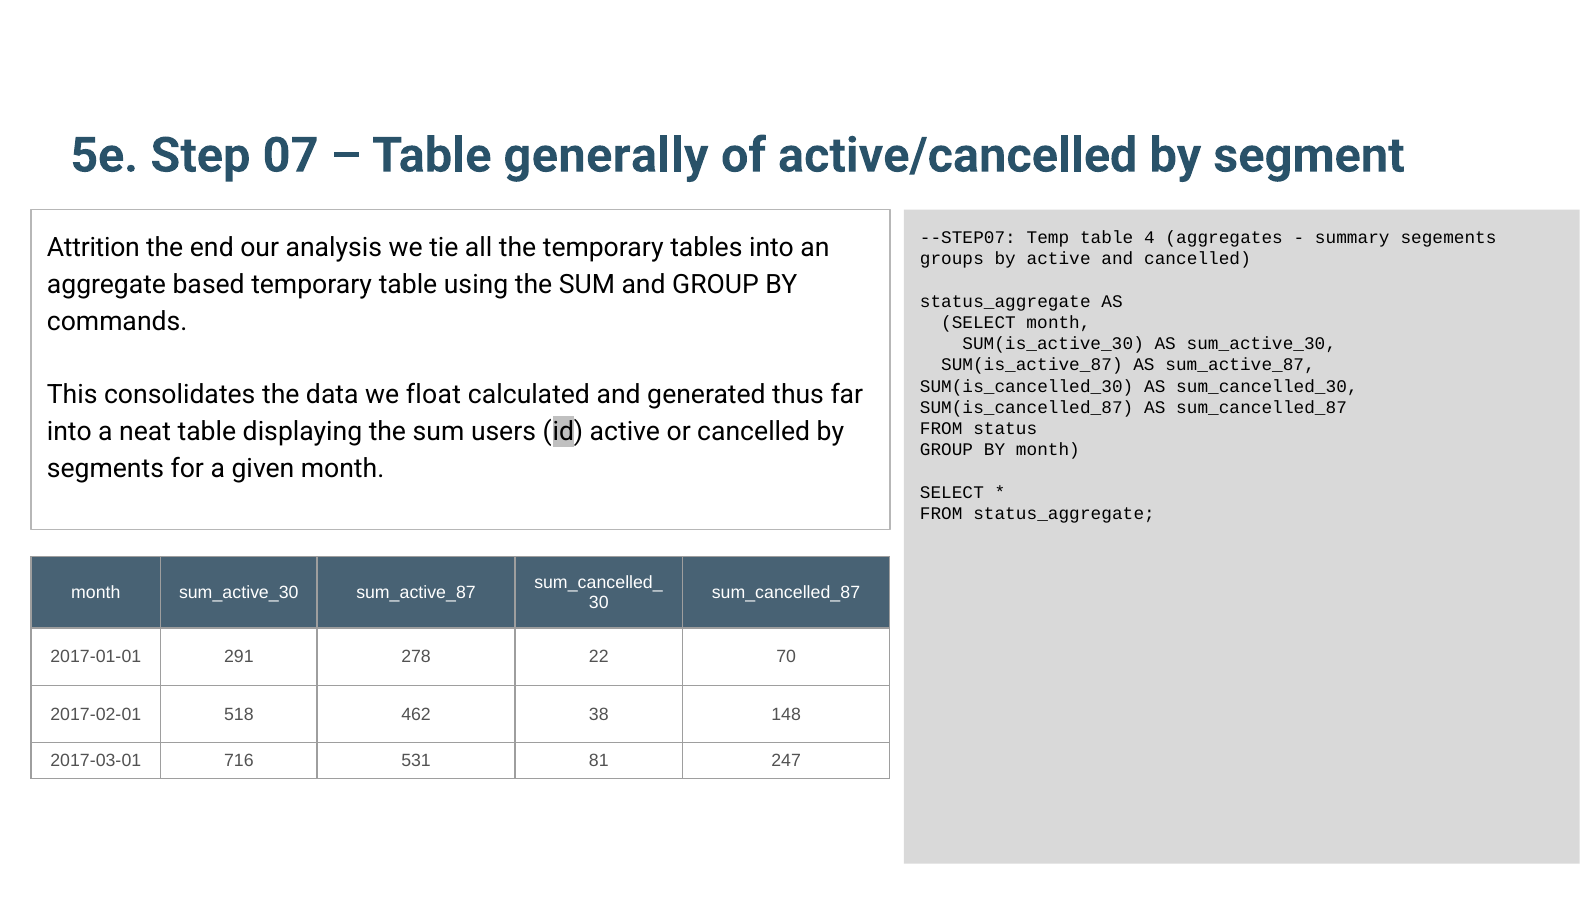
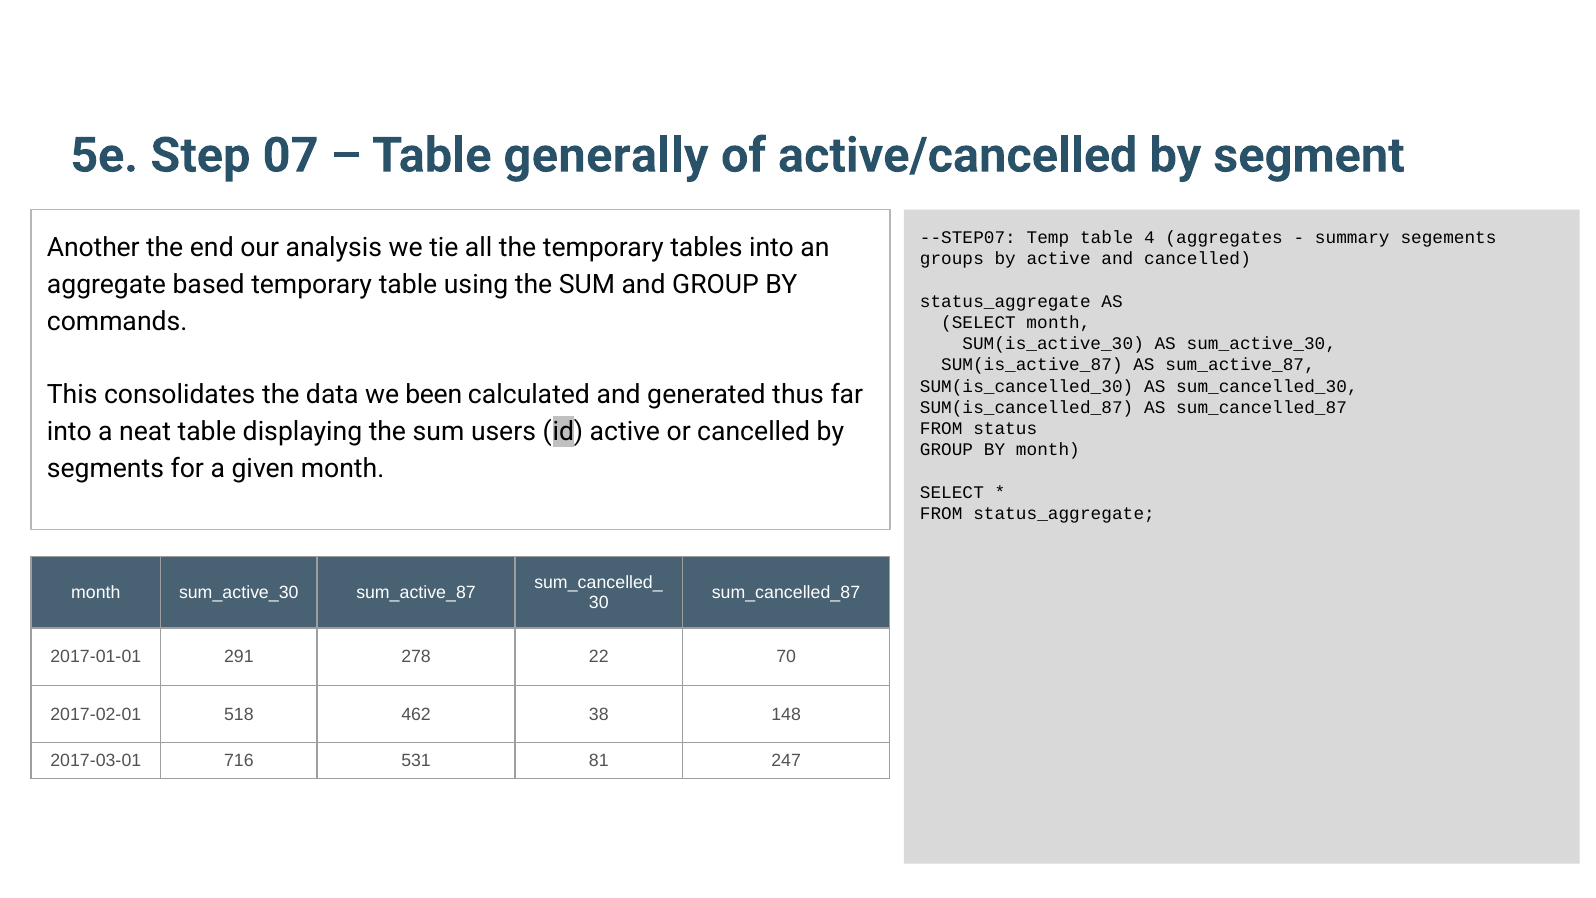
Attrition: Attrition -> Another
float: float -> been
